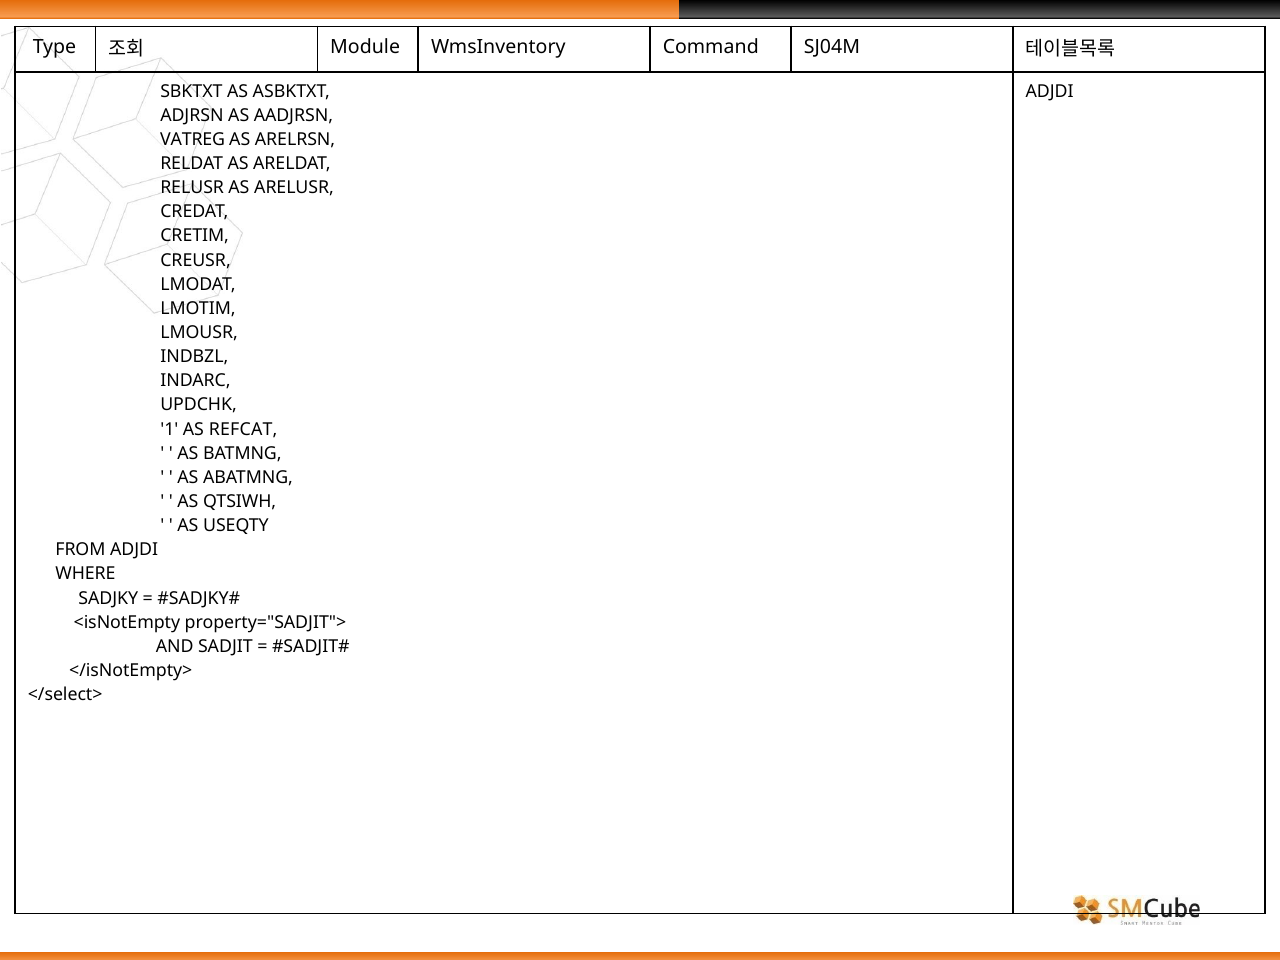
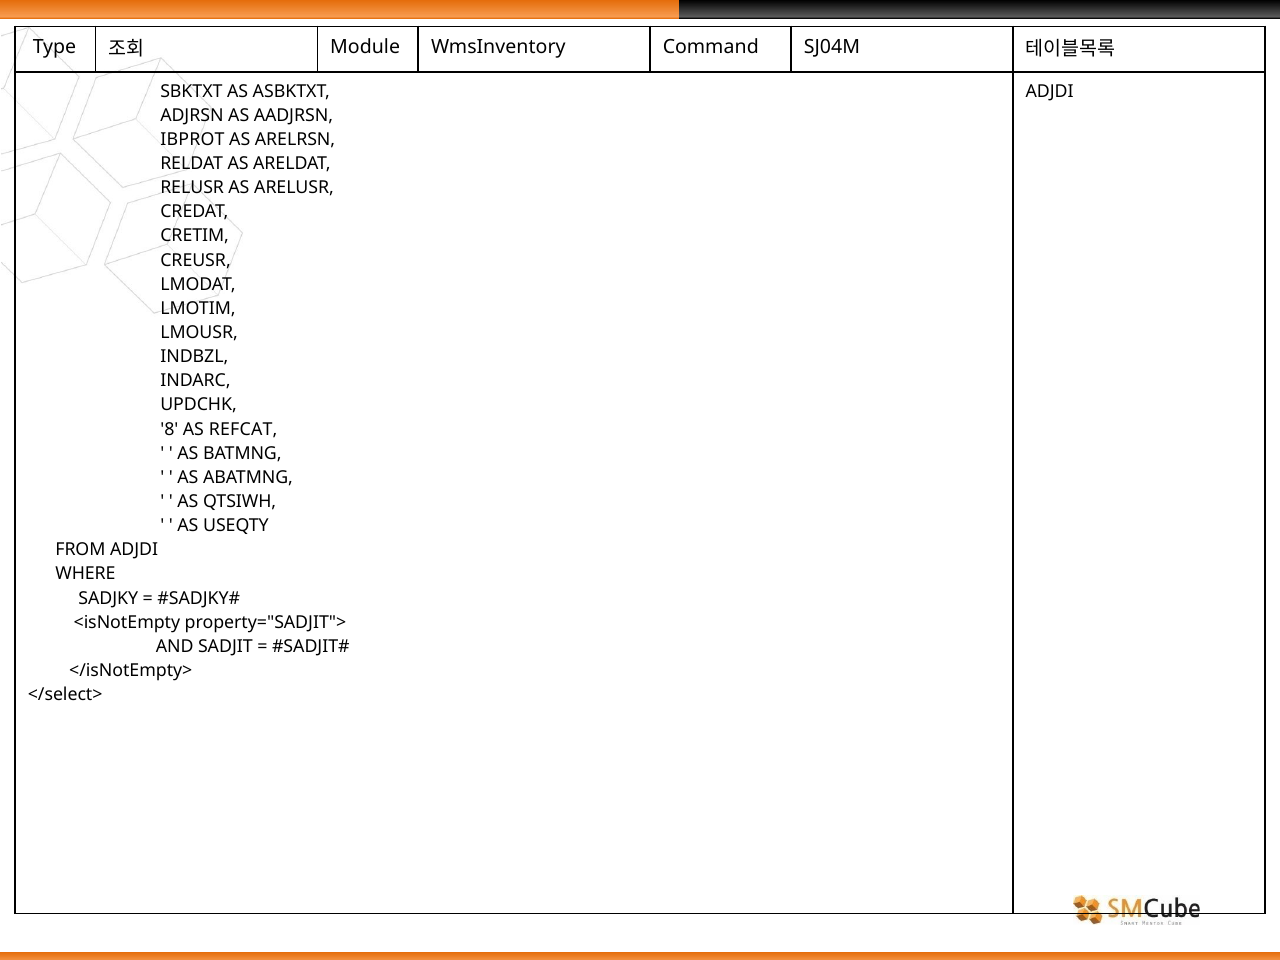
VATREG: VATREG -> IBPROT
1: 1 -> 8
